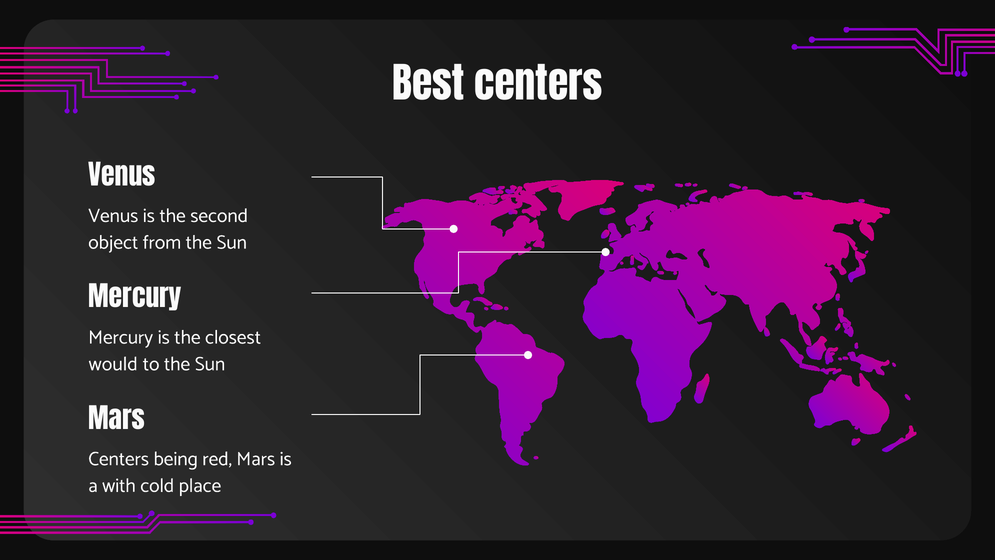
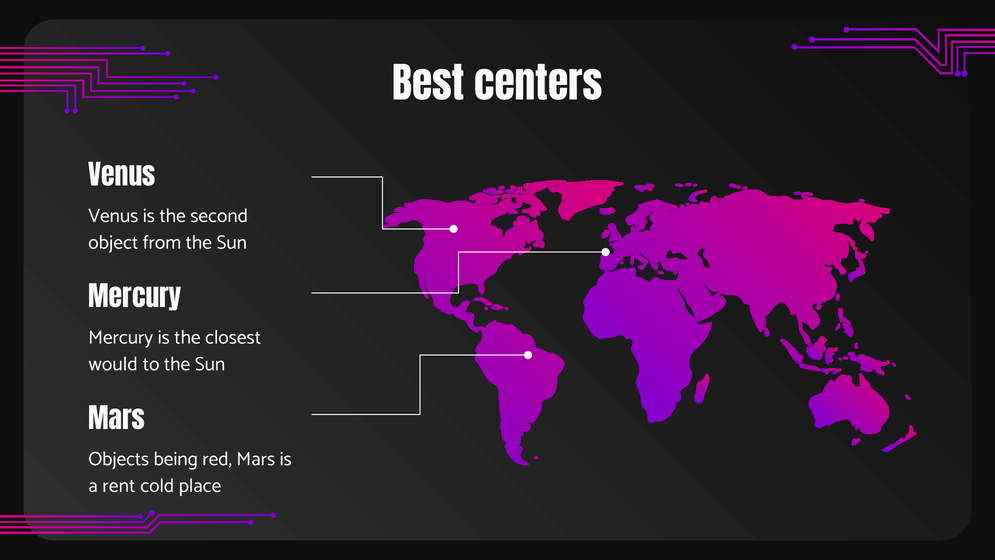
Centers at (119, 459): Centers -> Objects
with: with -> rent
